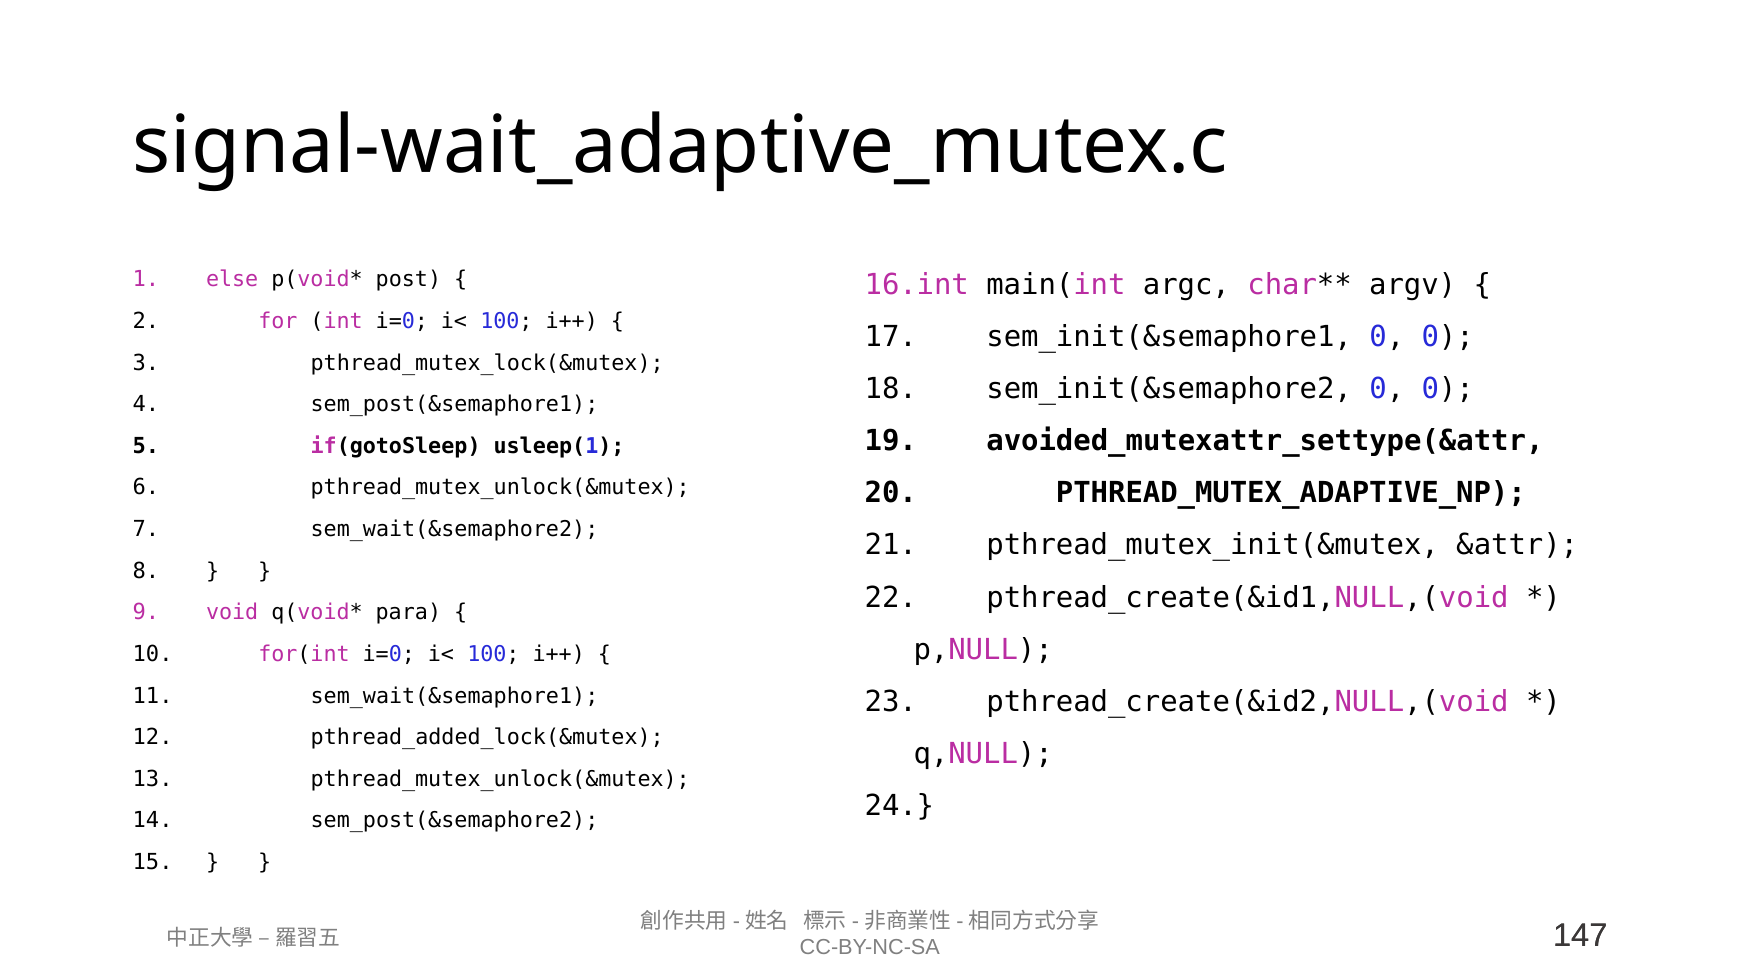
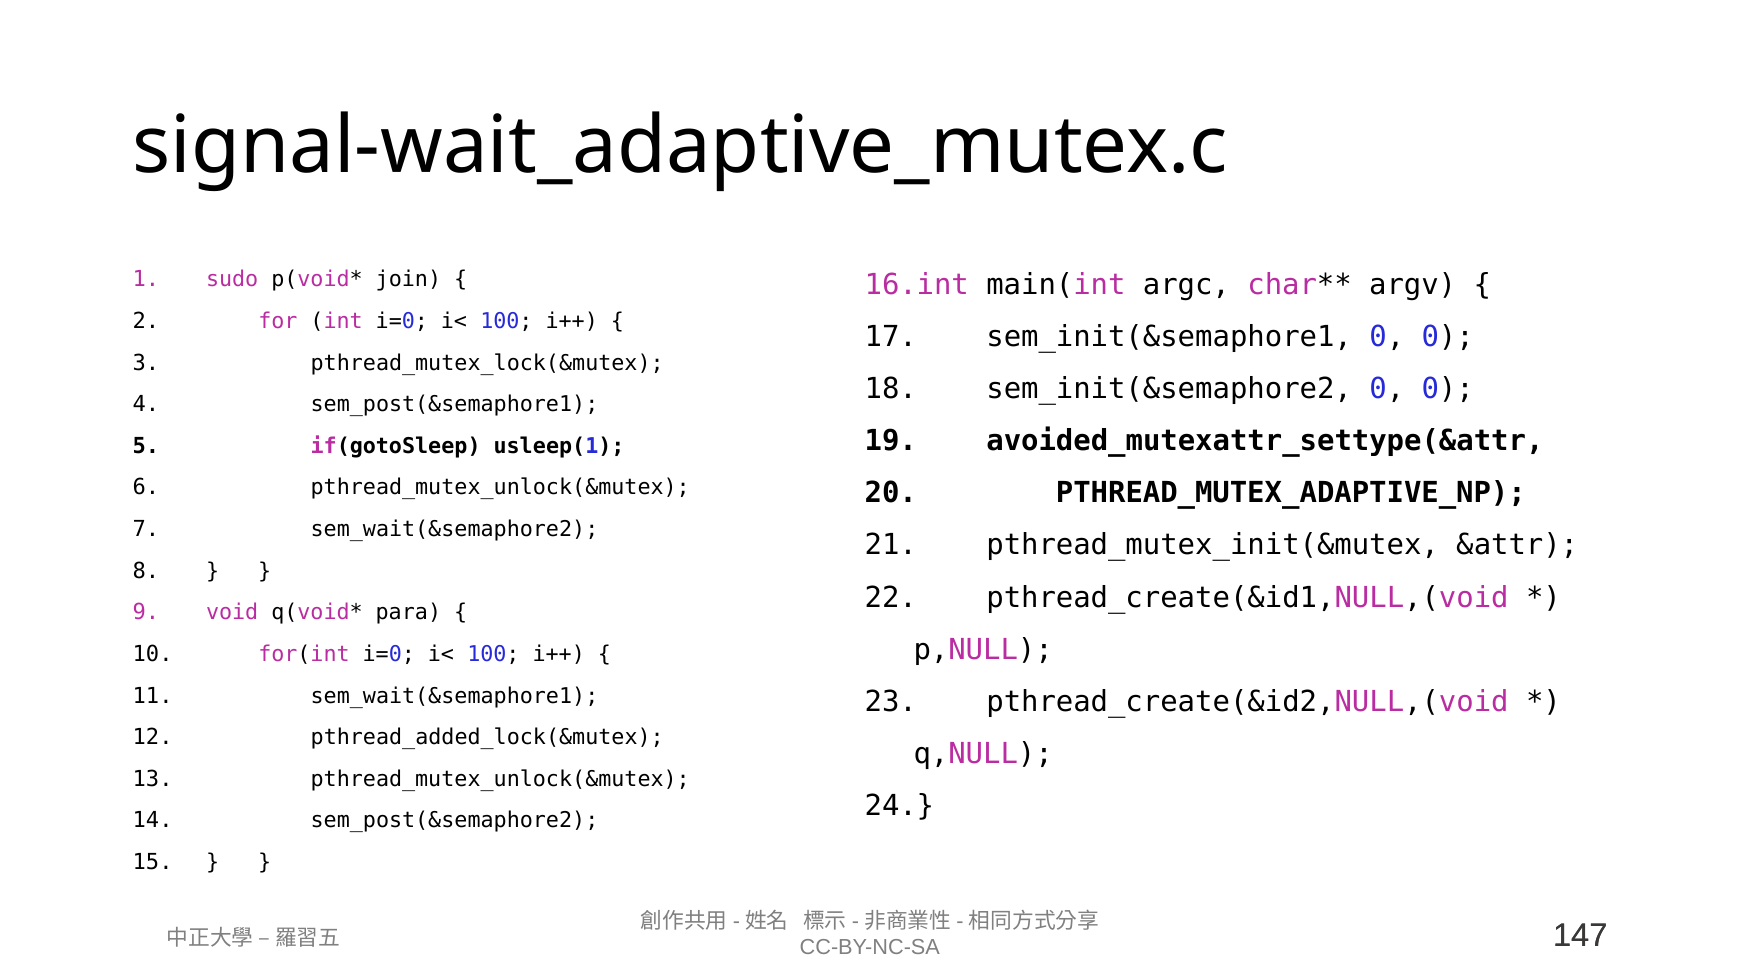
else: else -> sudo
post: post -> join
